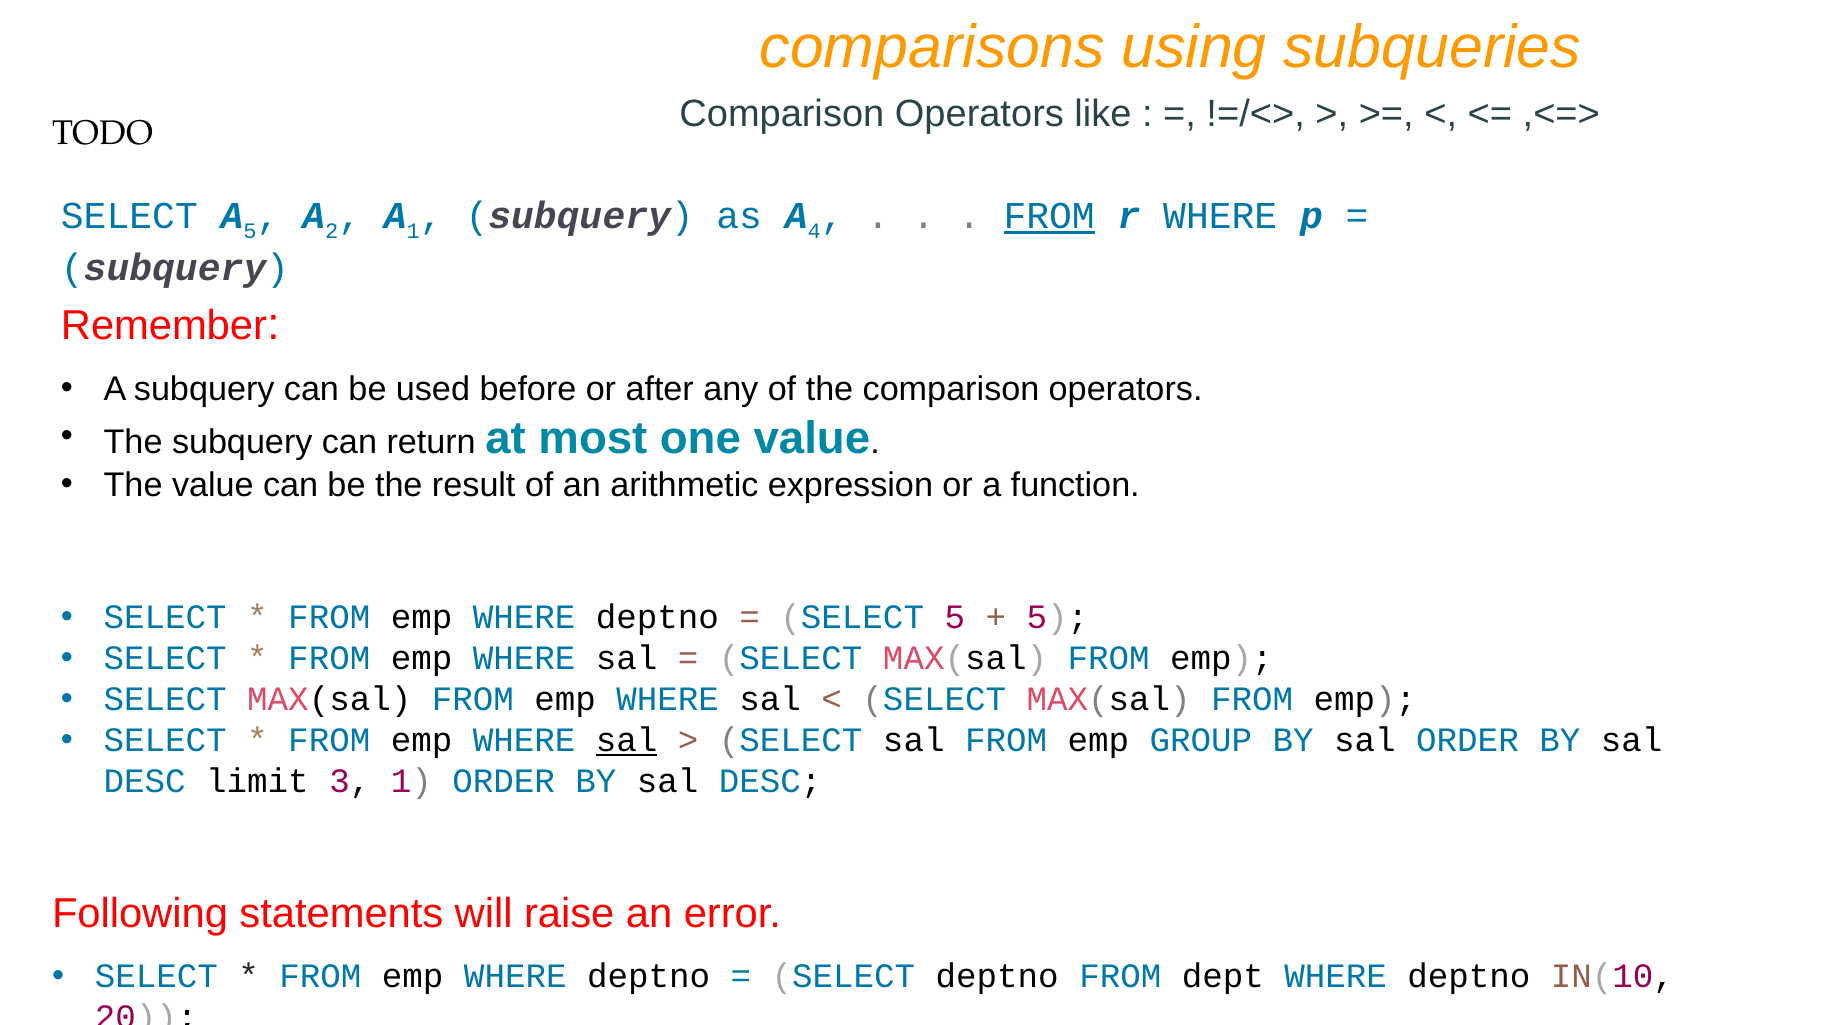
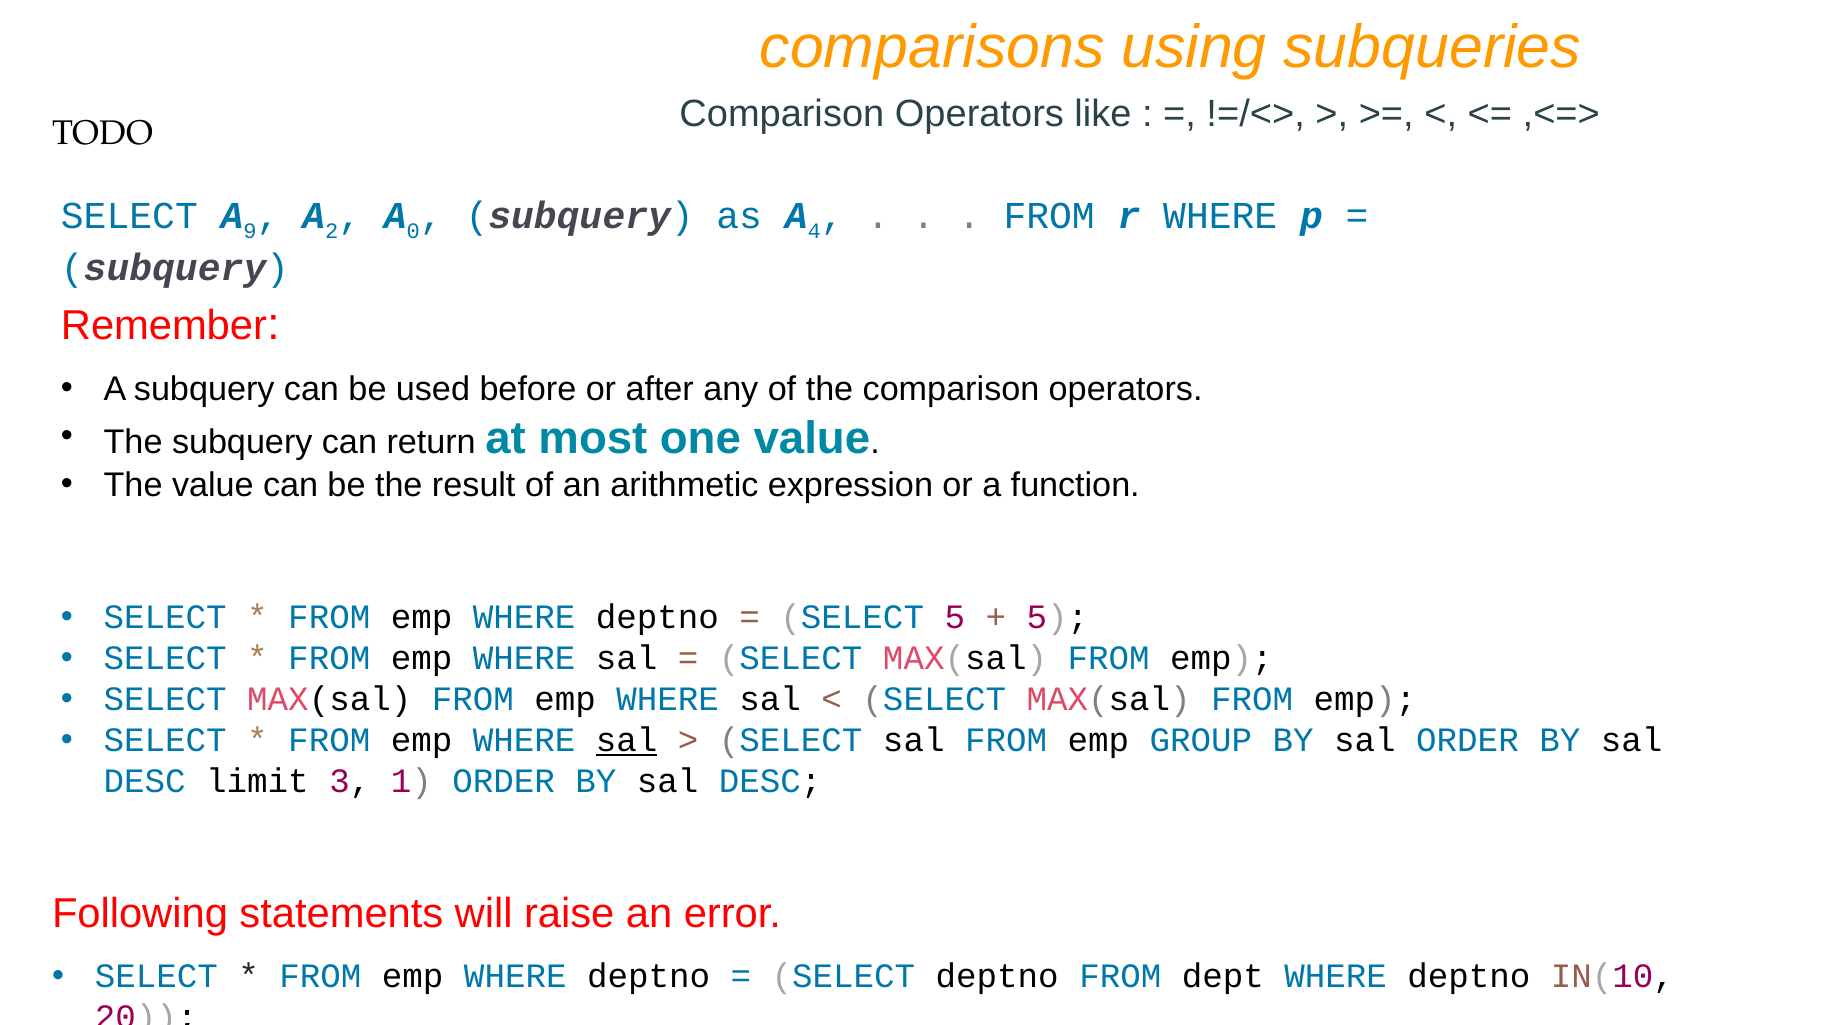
A 5: 5 -> 9
A 1: 1 -> 0
FROM at (1049, 216) underline: present -> none
